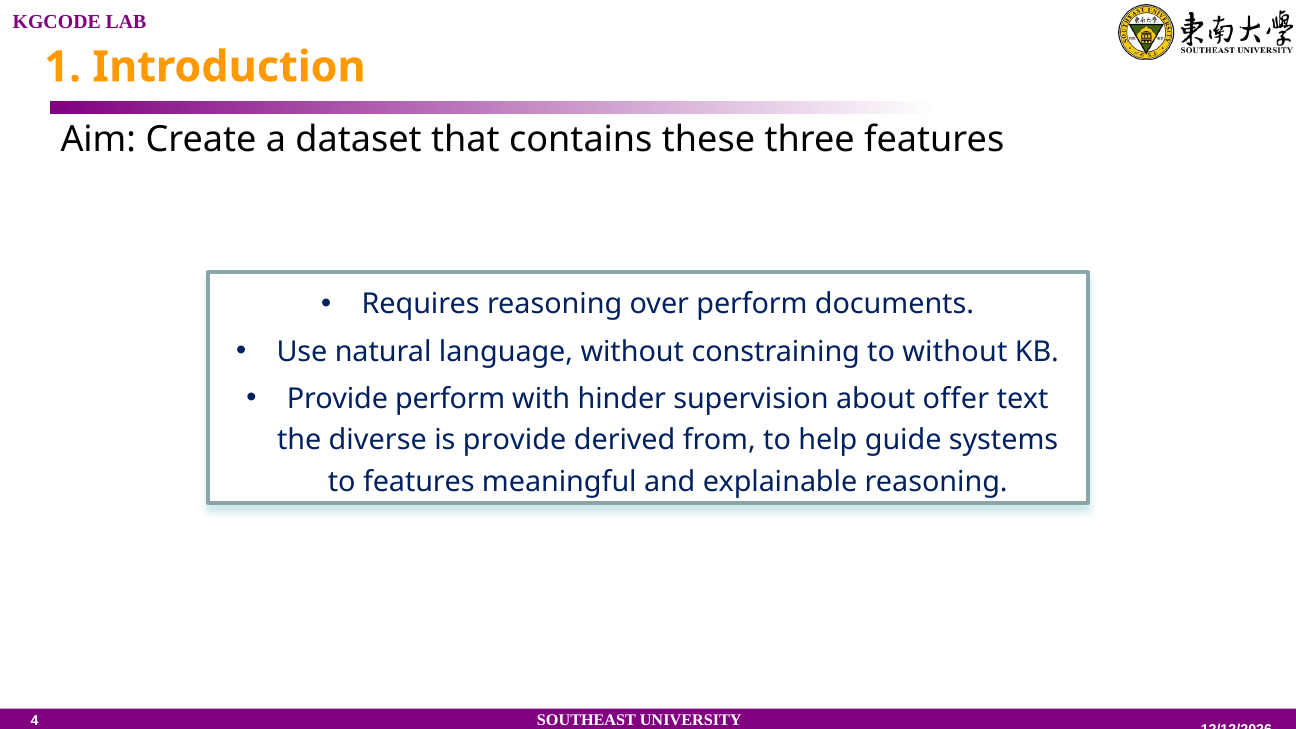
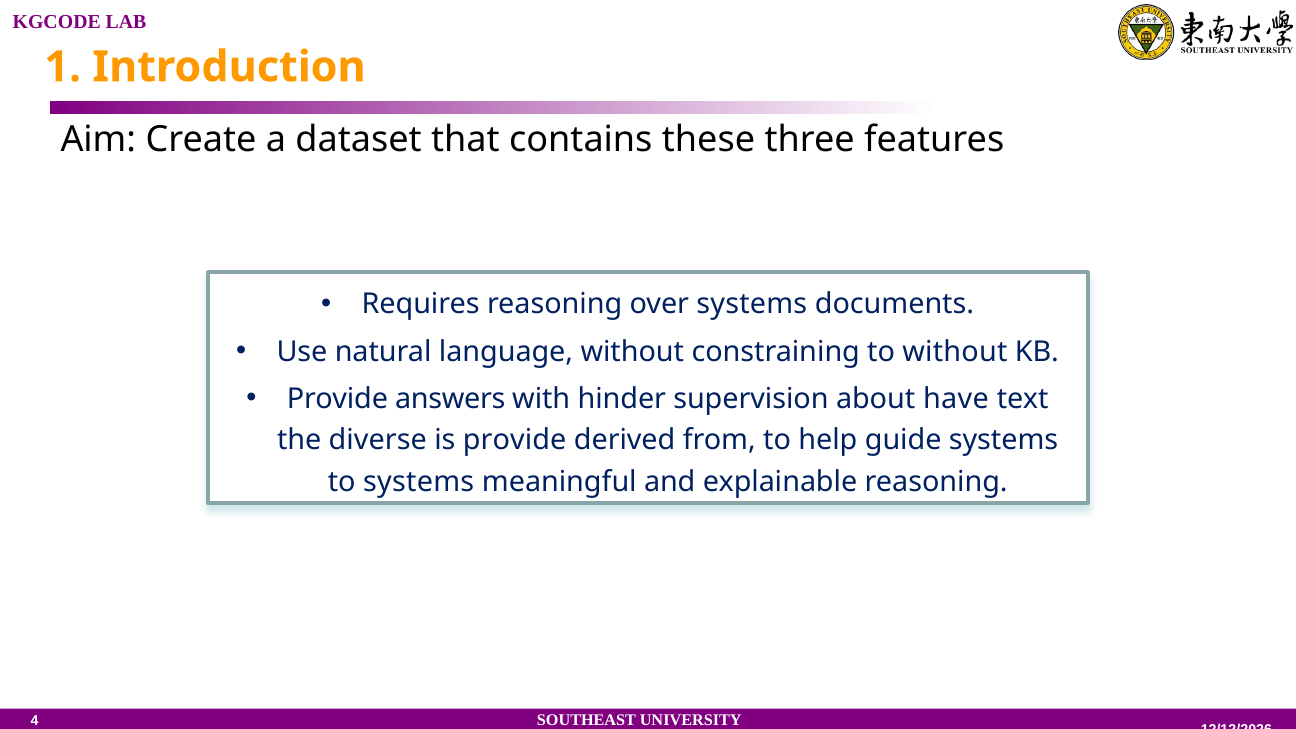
over perform: perform -> systems
Provide perform: perform -> answers
offer: offer -> have
to features: features -> systems
